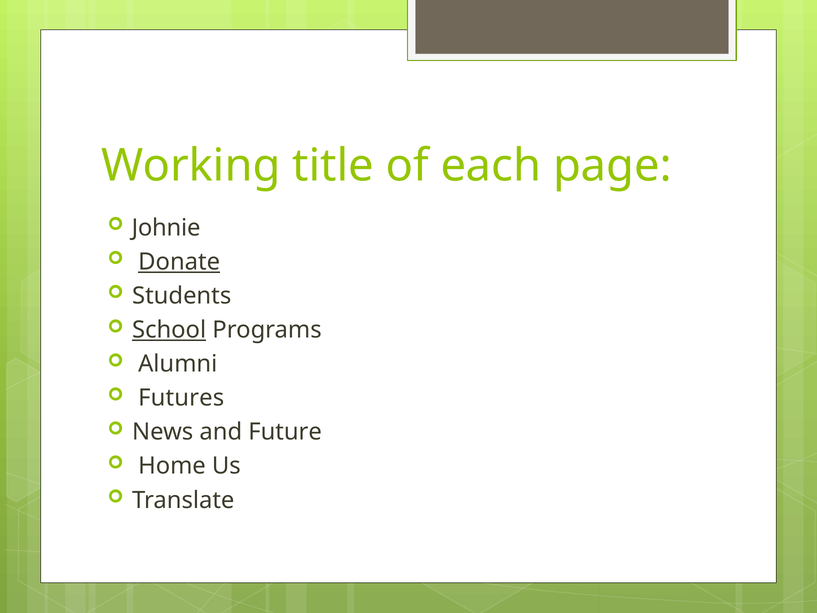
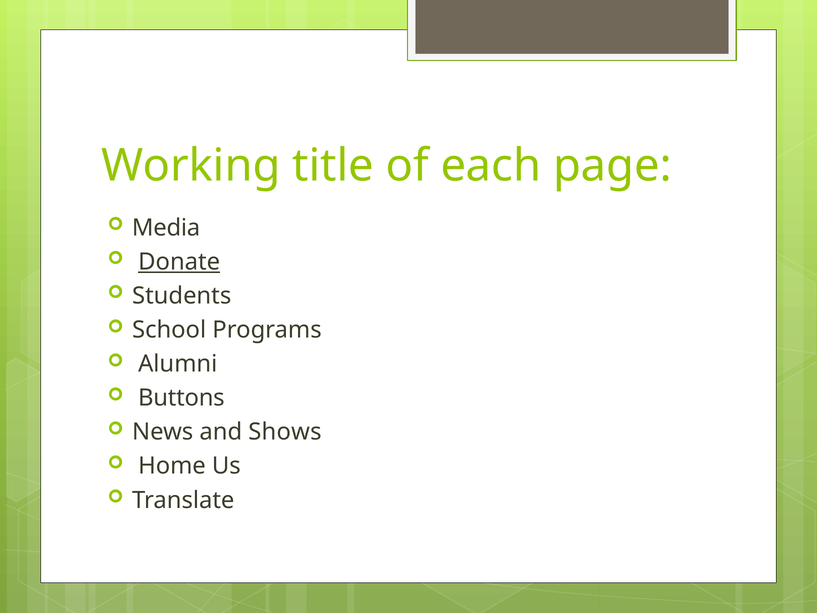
Johnie: Johnie -> Media
School underline: present -> none
Futures: Futures -> Buttons
Future: Future -> Shows
